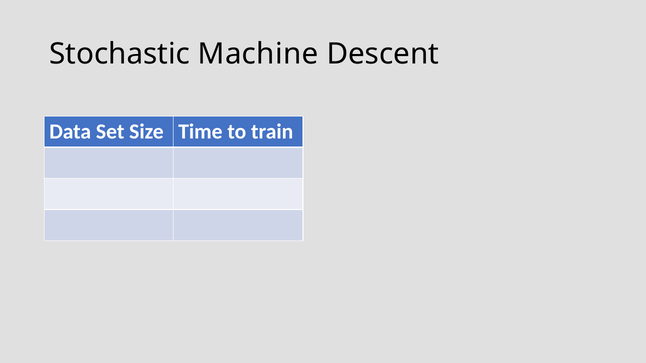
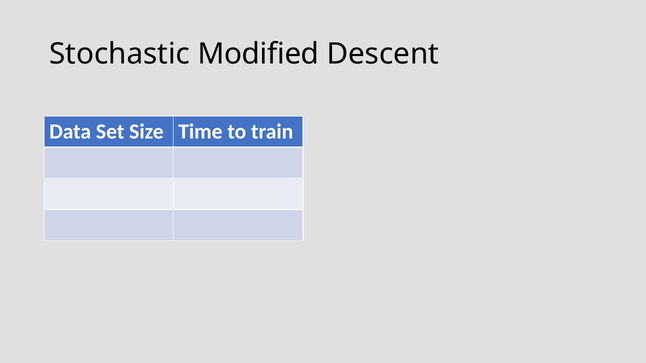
Machine: Machine -> Modified
